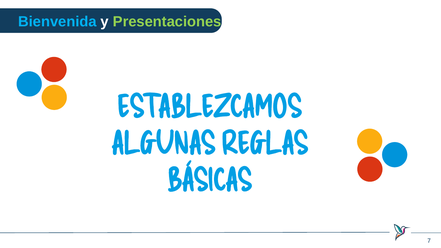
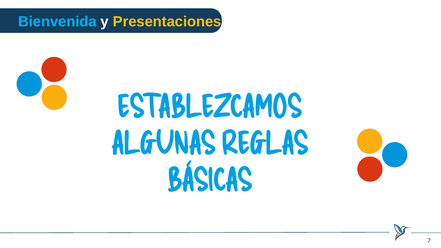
Presentaciones colour: light green -> yellow
